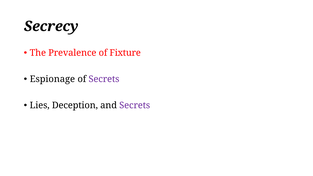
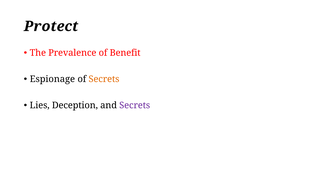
Secrecy: Secrecy -> Protect
Fixture: Fixture -> Benefit
Secrets at (104, 79) colour: purple -> orange
